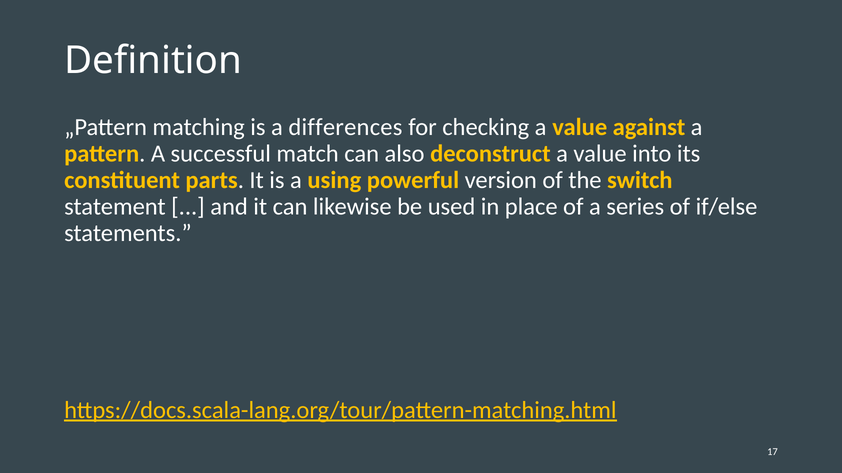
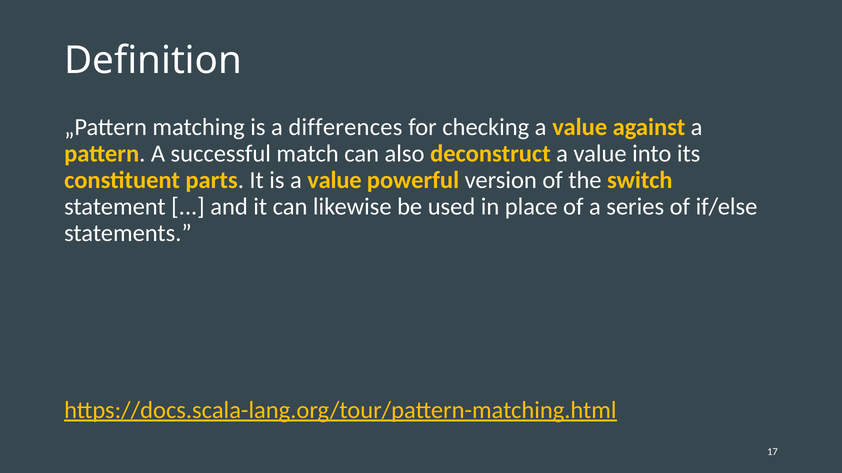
is a using: using -> value
